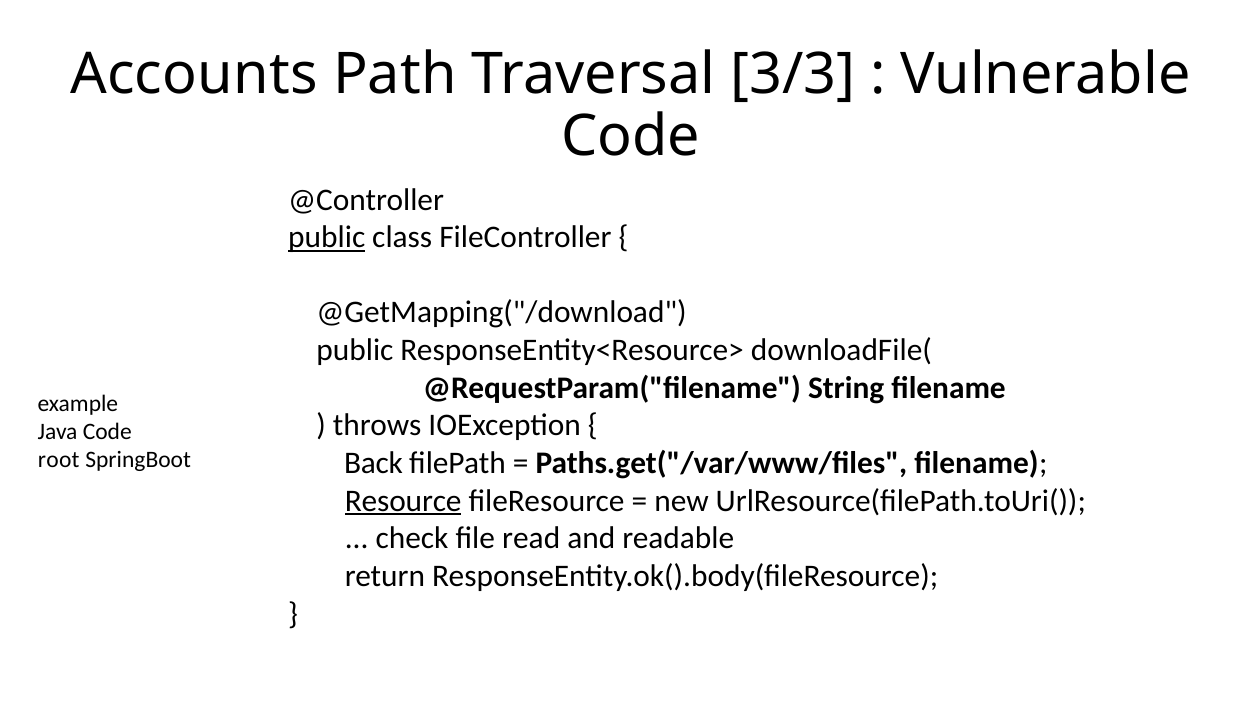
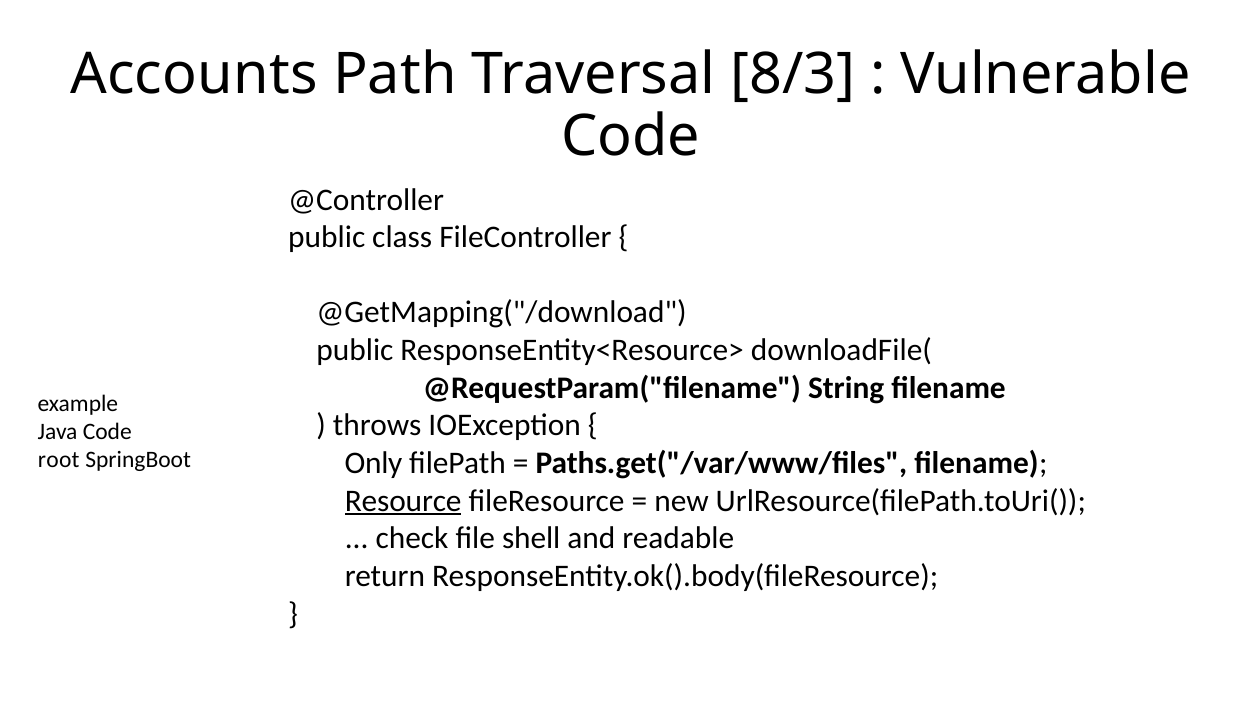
3/3: 3/3 -> 8/3
public at (327, 237) underline: present -> none
Back: Back -> Only
read: read -> shell
